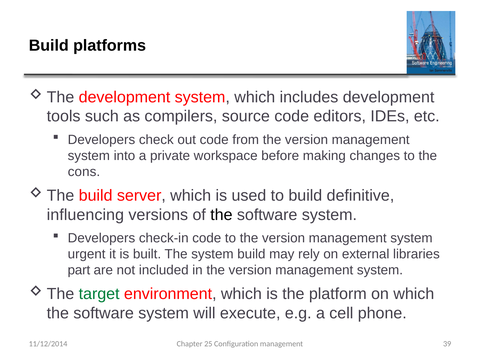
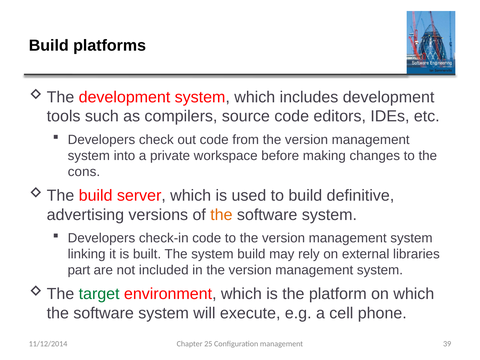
influencing: influencing -> advertising
the at (221, 215) colour: black -> orange
urgent: urgent -> linking
